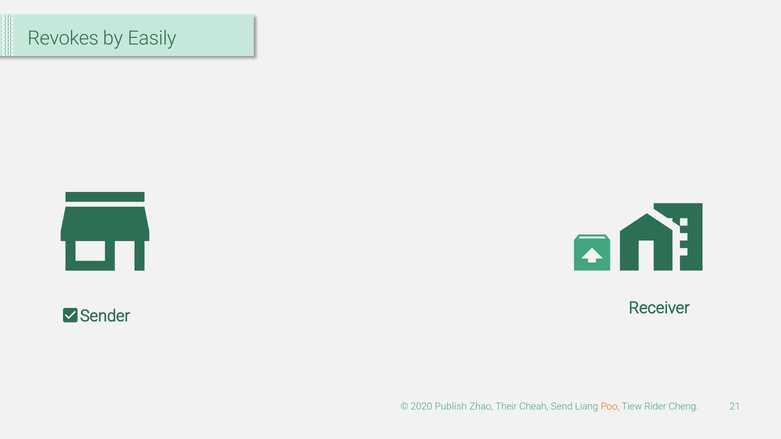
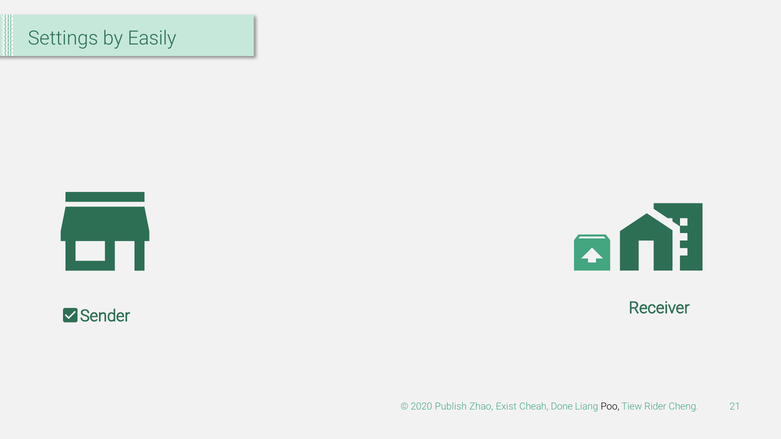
Revokes: Revokes -> Settings
Their: Their -> Exist
Send: Send -> Done
Poo colour: orange -> black
